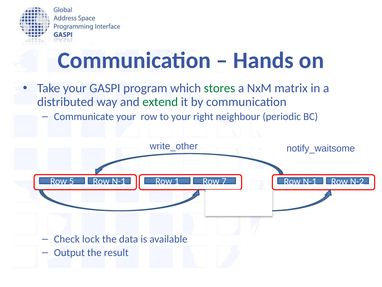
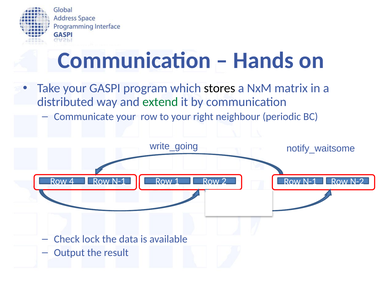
stores colour: green -> black
write_other: write_other -> write_going
5: 5 -> 4
7: 7 -> 2
